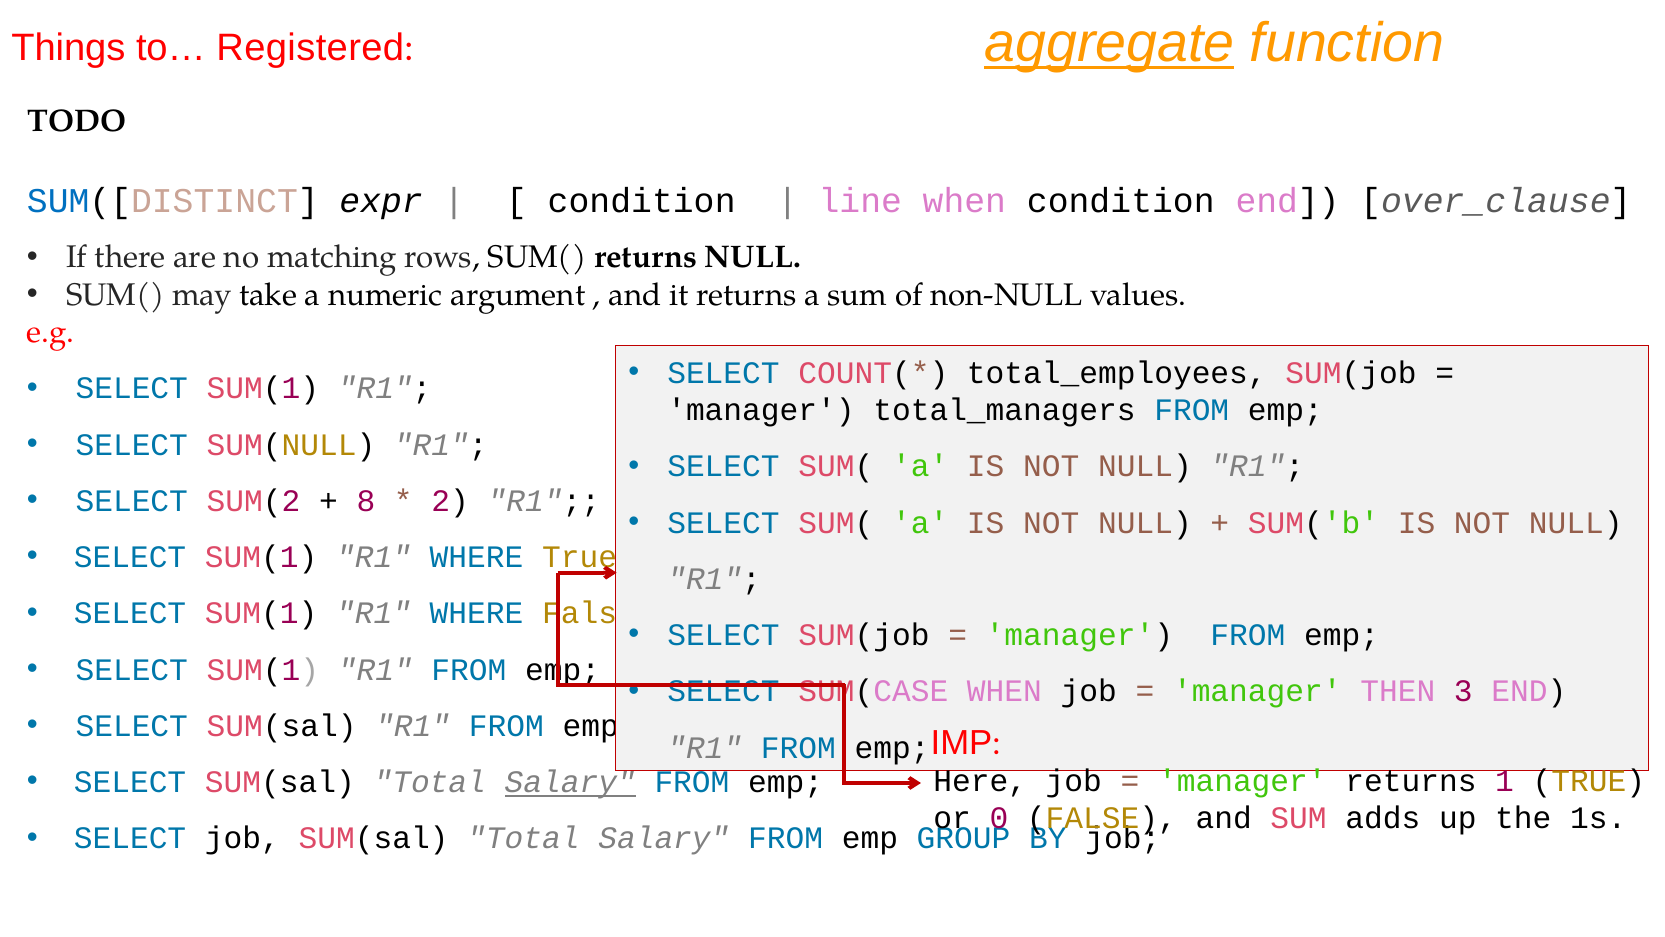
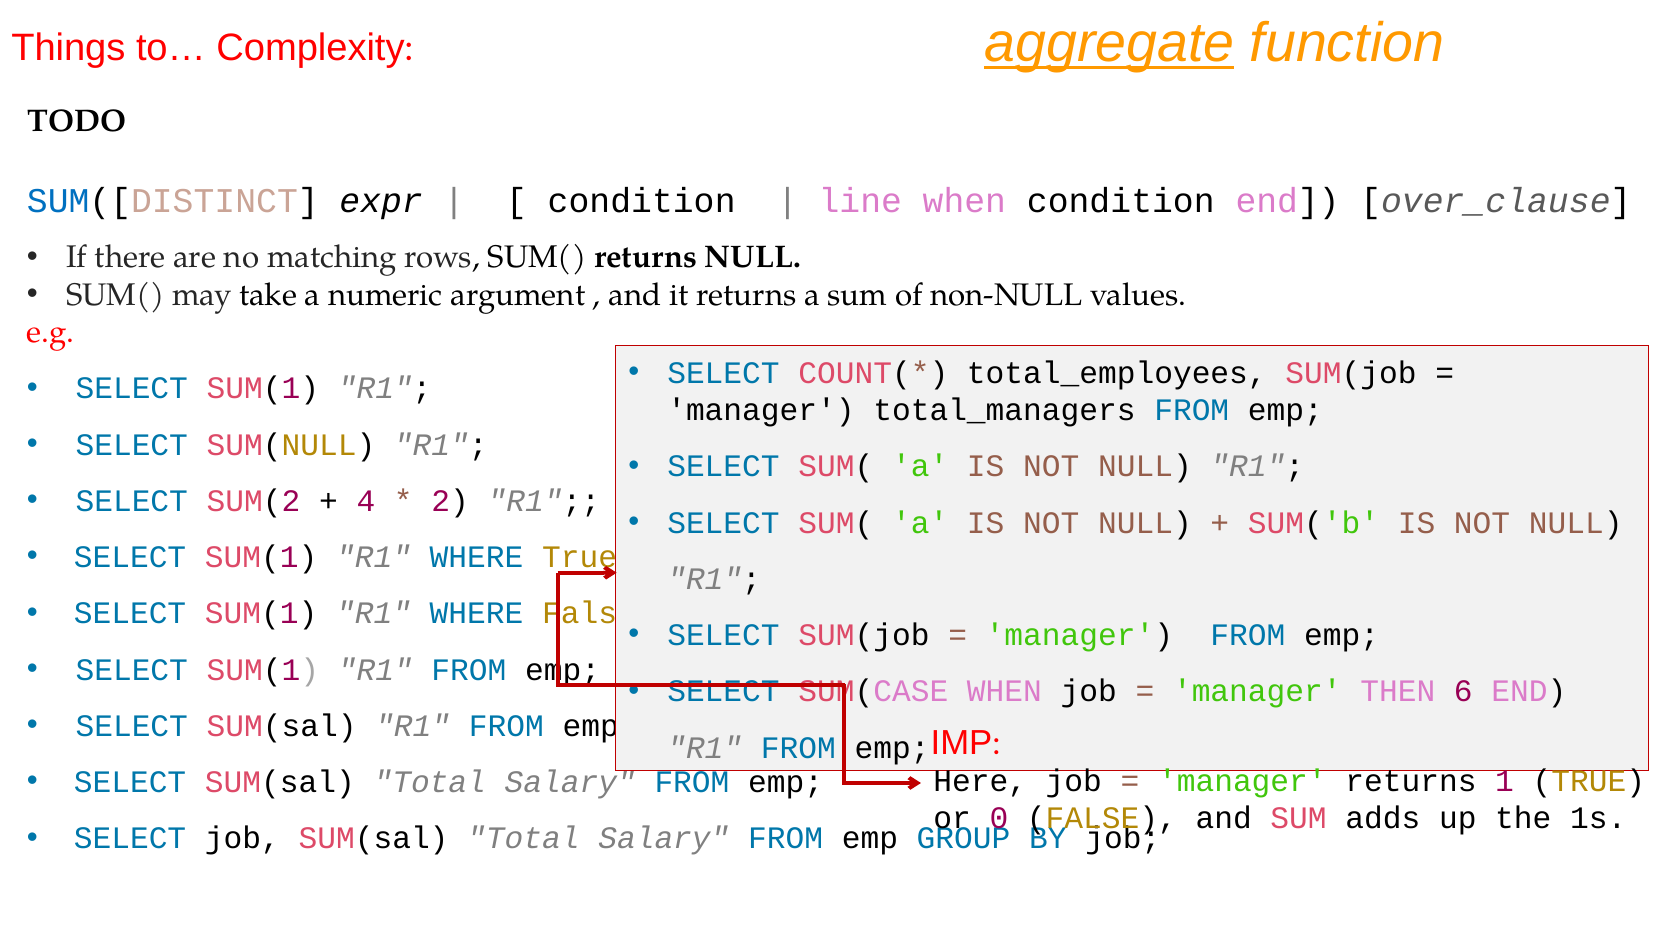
Registered: Registered -> Complexity
8: 8 -> 4
3: 3 -> 6
Salary at (570, 782) underline: present -> none
